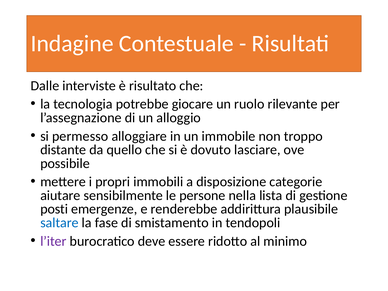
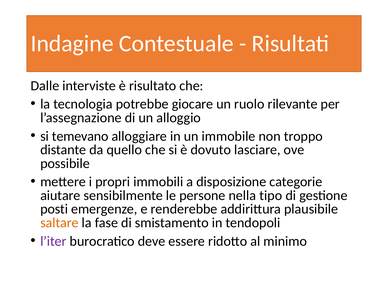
permesso: permesso -> temevano
lista: lista -> tipo
saltare colour: blue -> orange
